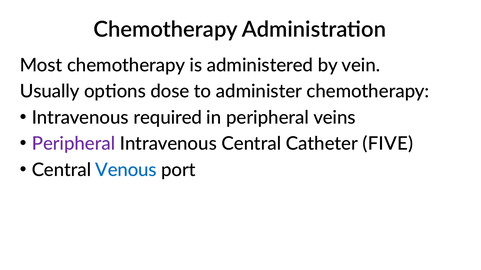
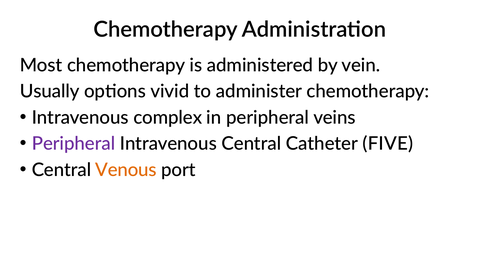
dose: dose -> vivid
required: required -> complex
Venous colour: blue -> orange
